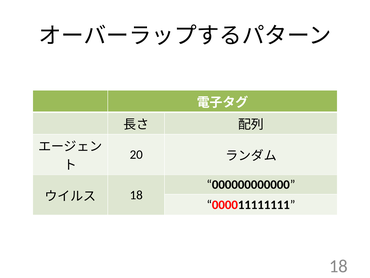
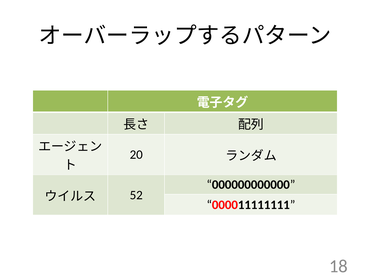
18 at (136, 195): 18 -> 52
